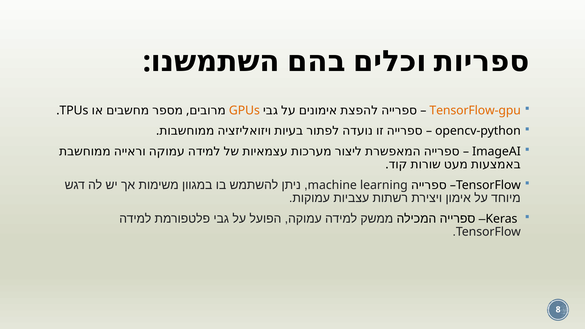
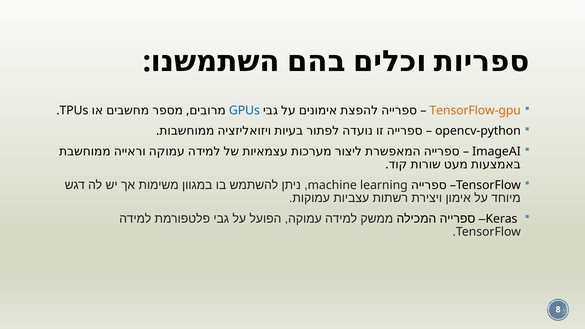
GPUs colour: orange -> blue
